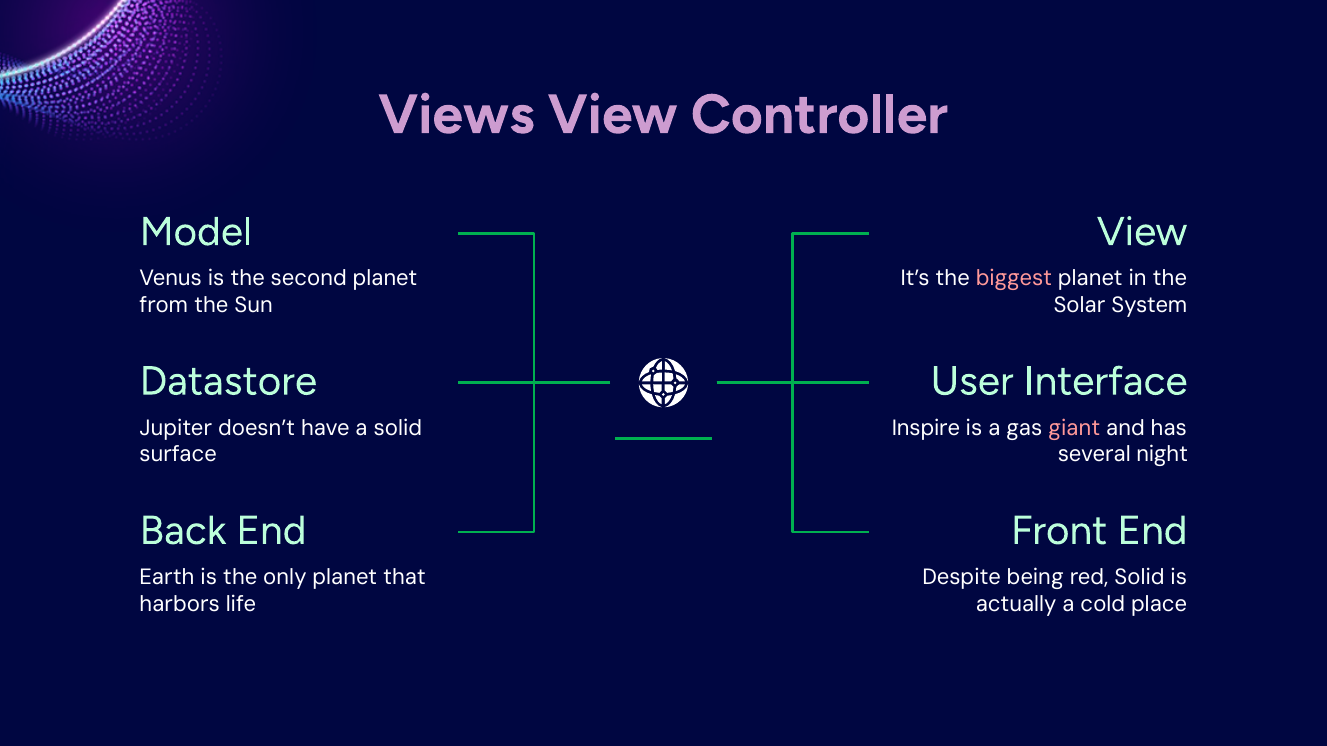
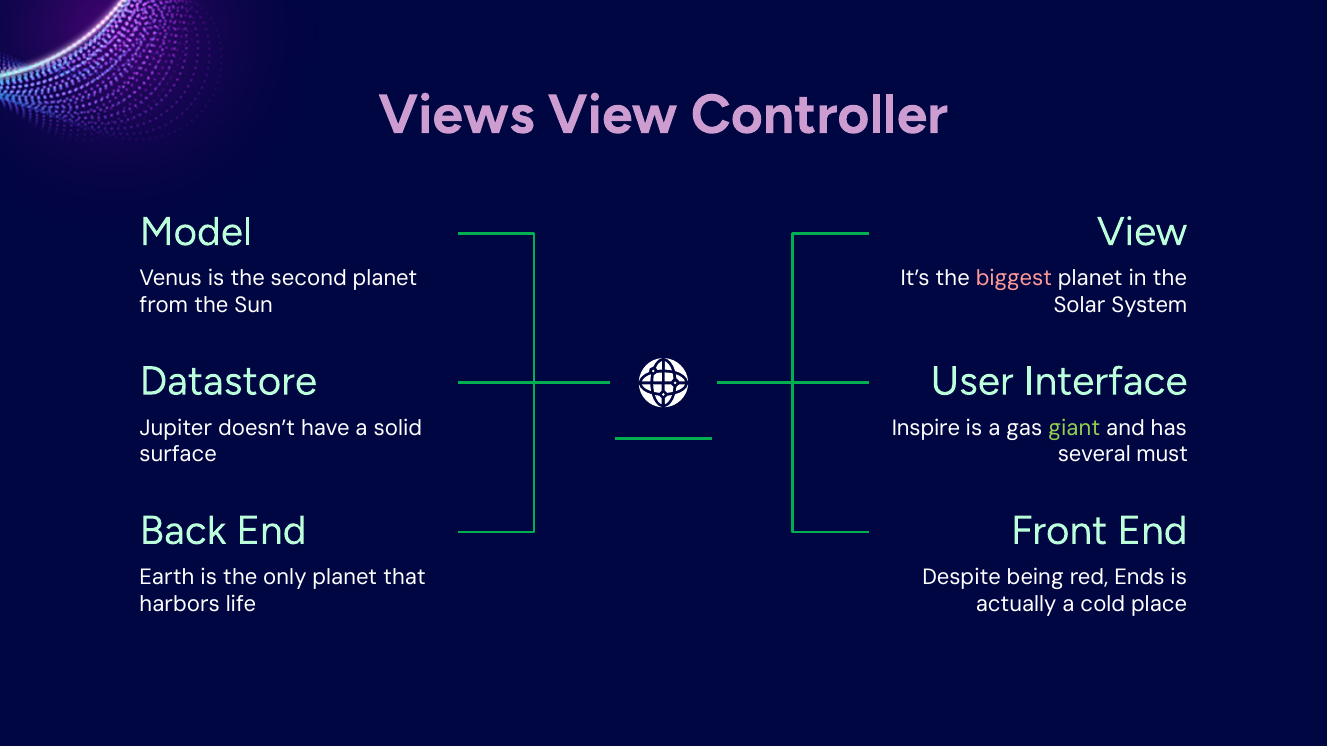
giant colour: pink -> light green
night: night -> must
red Solid: Solid -> Ends
